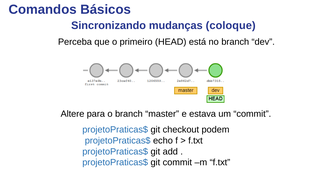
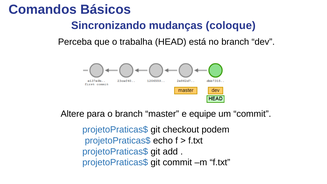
primeiro: primeiro -> trabalha
estava: estava -> equipe
